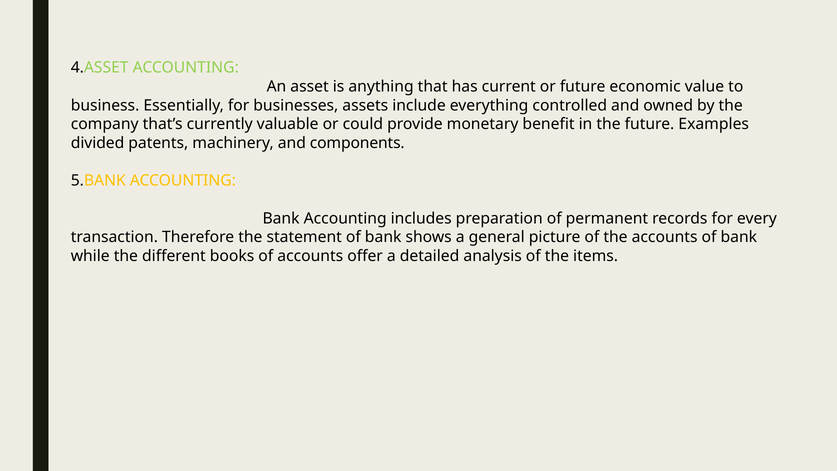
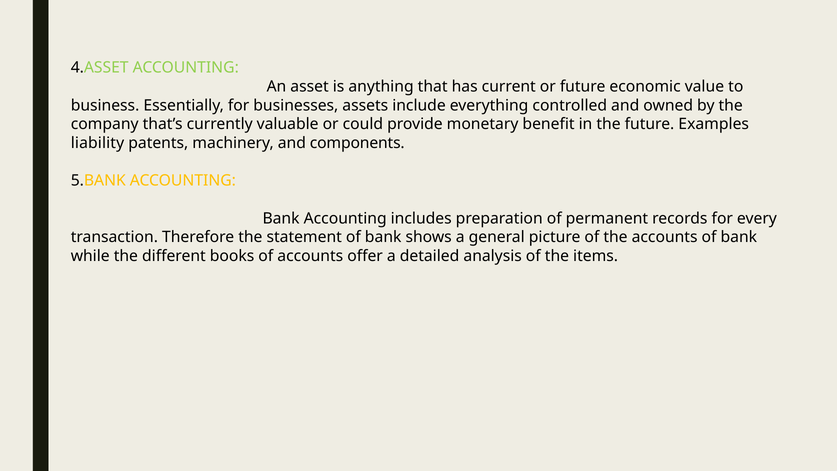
divided: divided -> liability
